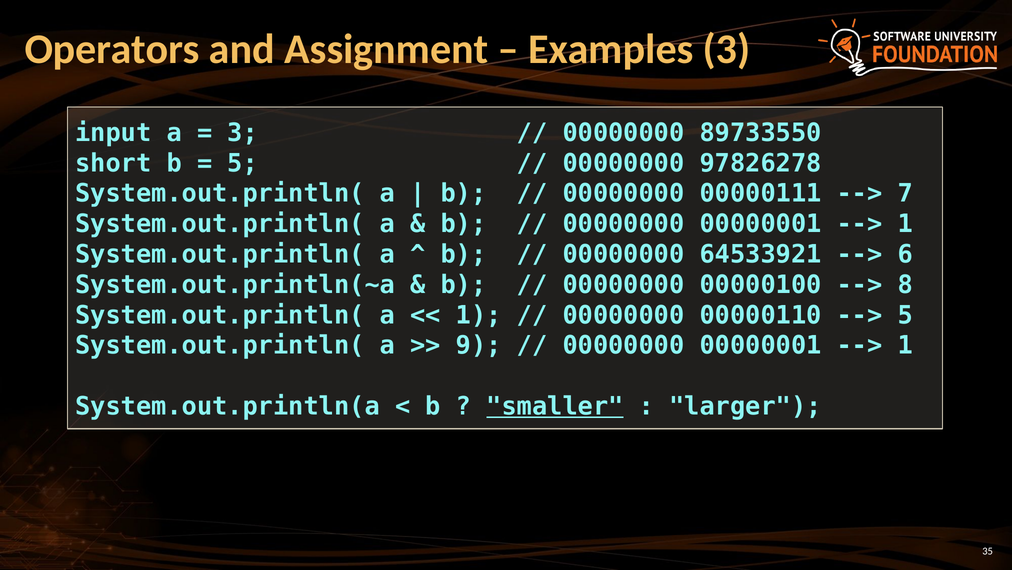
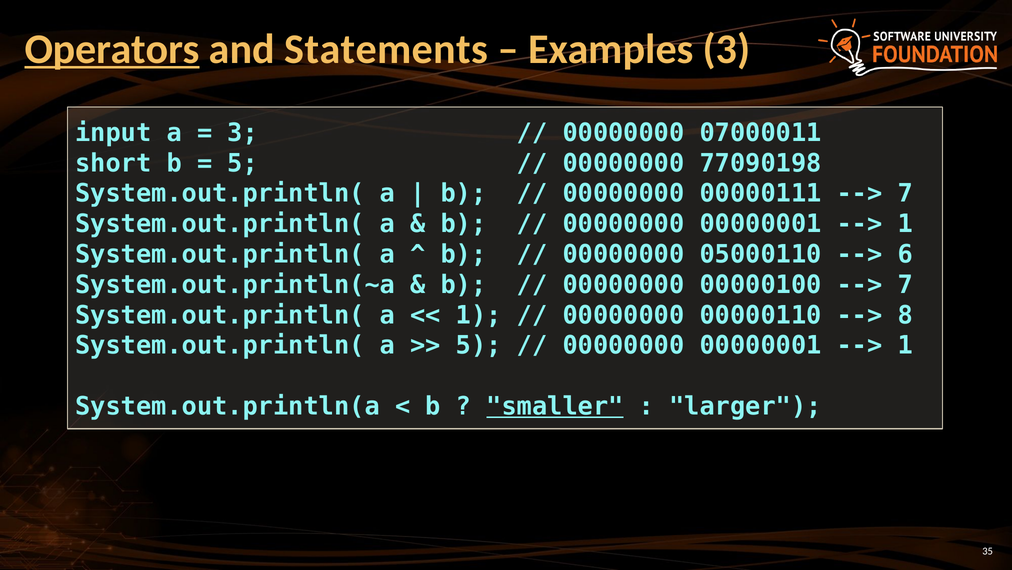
Operators underline: none -> present
Assignment: Assignment -> Statements
89733550: 89733550 -> 07000011
97826278: 97826278 -> 77090198
64533921: 64533921 -> 05000110
8 at (905, 284): 8 -> 7
5 at (905, 315): 5 -> 8
9 at (479, 345): 9 -> 5
